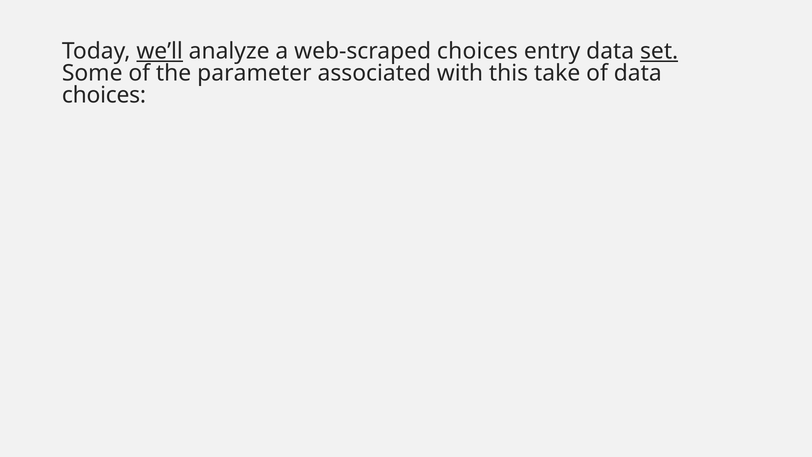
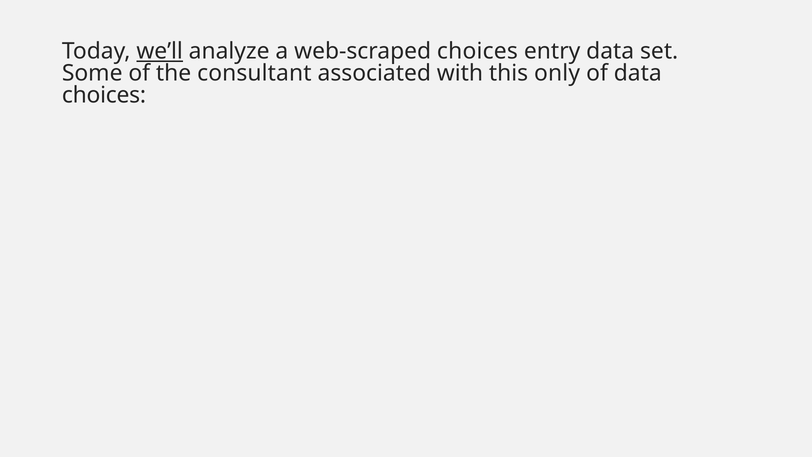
set underline: present -> none
parameter: parameter -> consultant
take: take -> only
